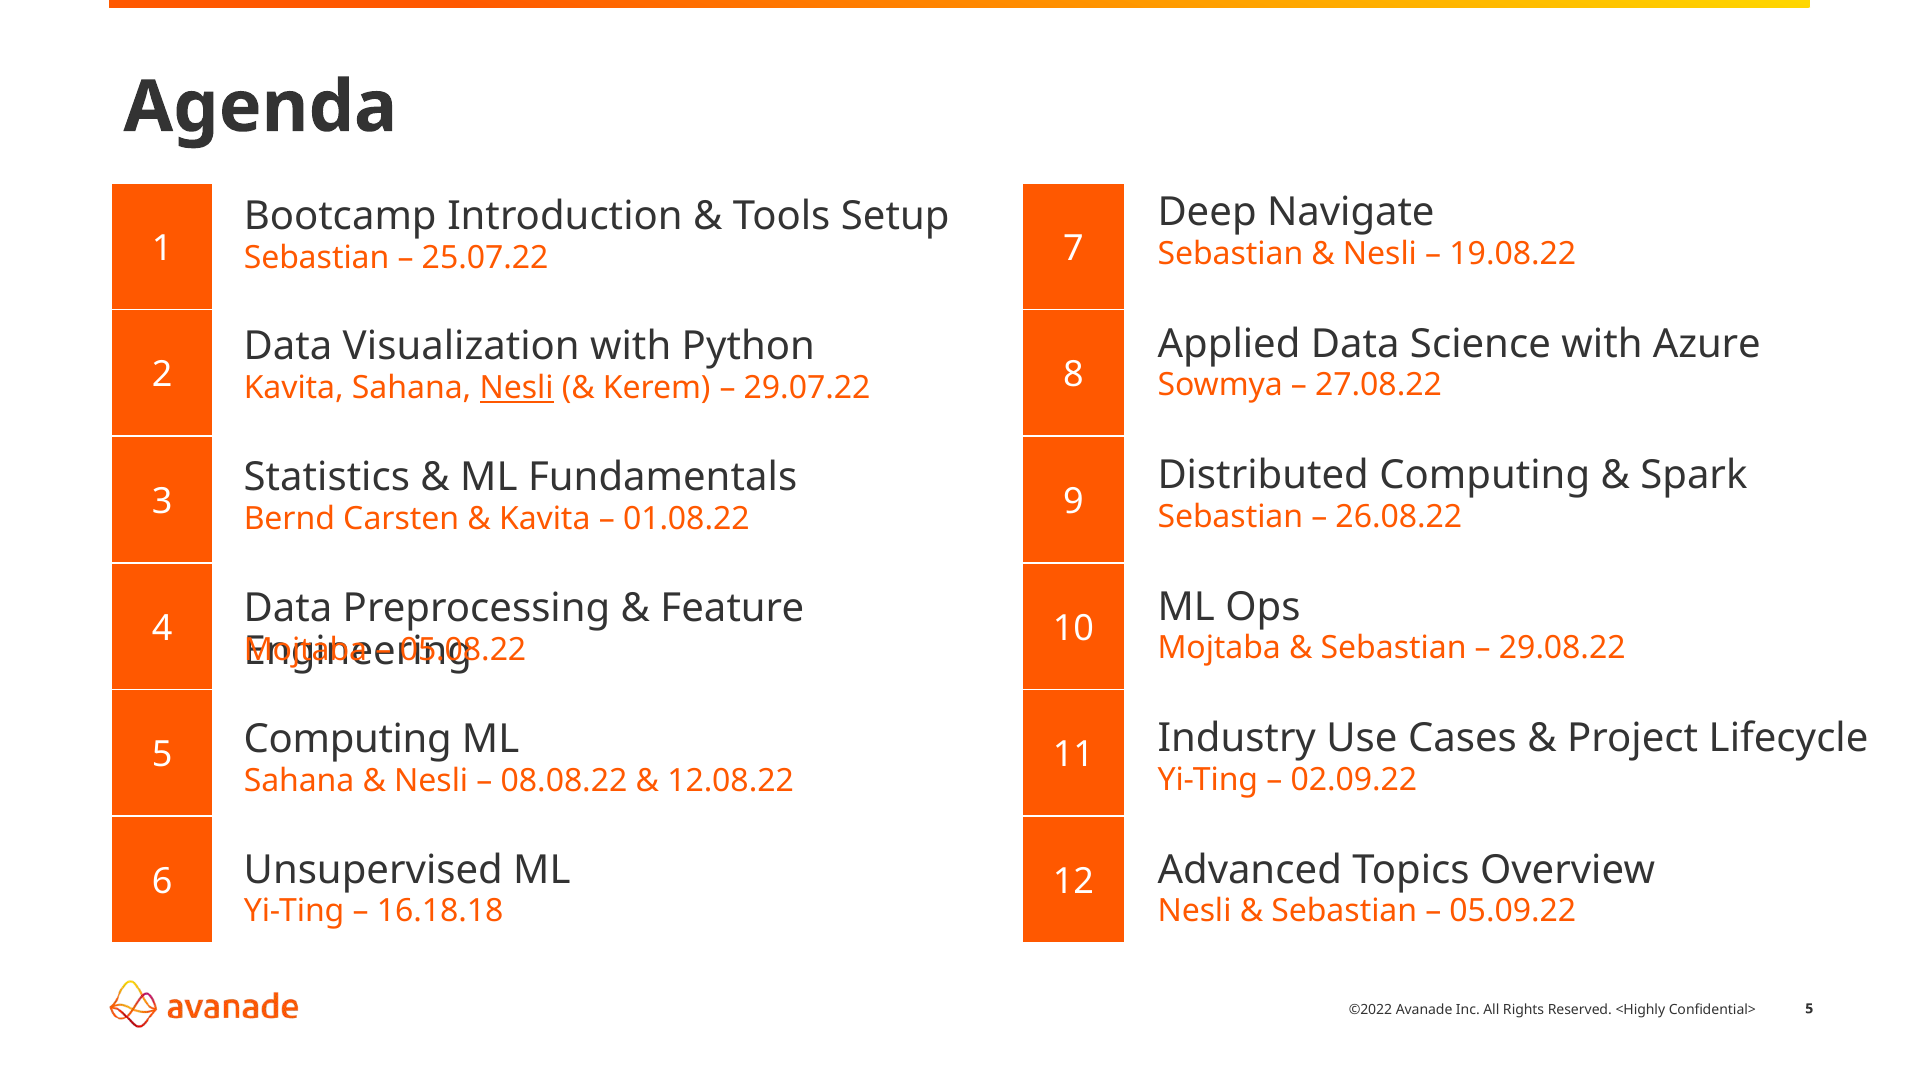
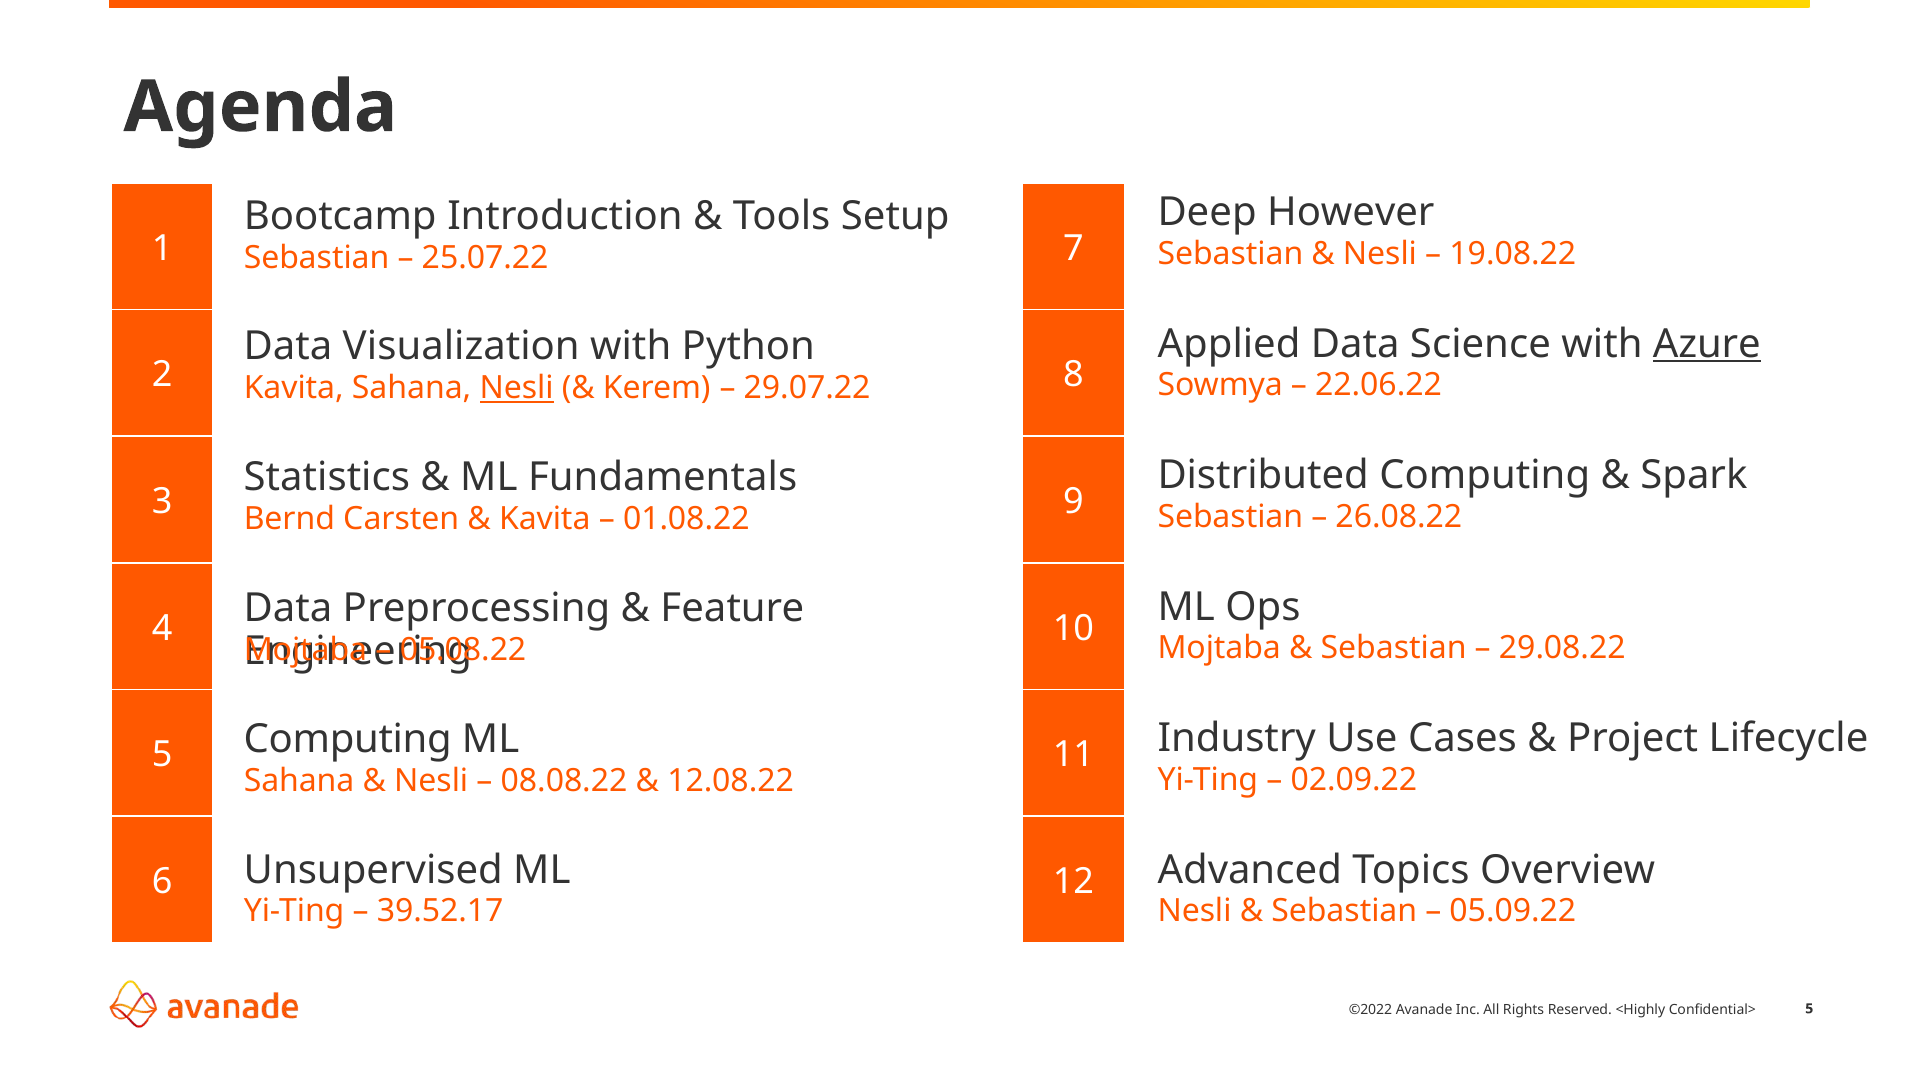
Navigate: Navigate -> However
Azure underline: none -> present
27.08.22: 27.08.22 -> 22.06.22
16.18.18: 16.18.18 -> 39.52.17
